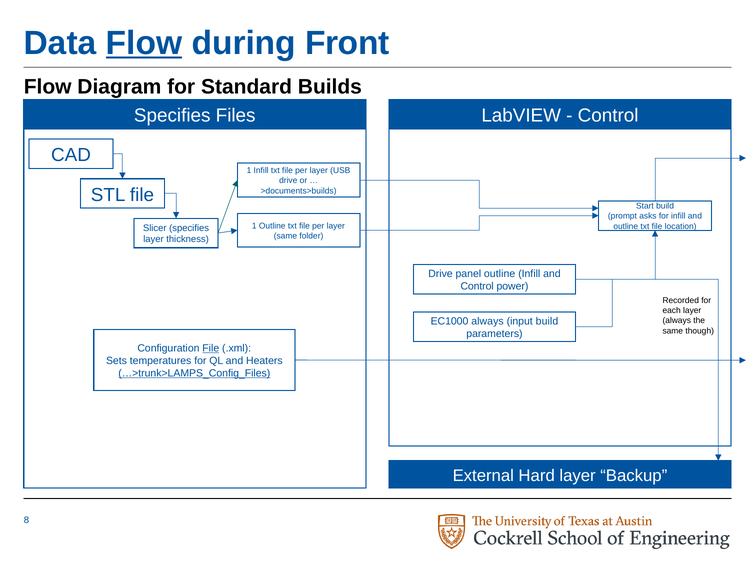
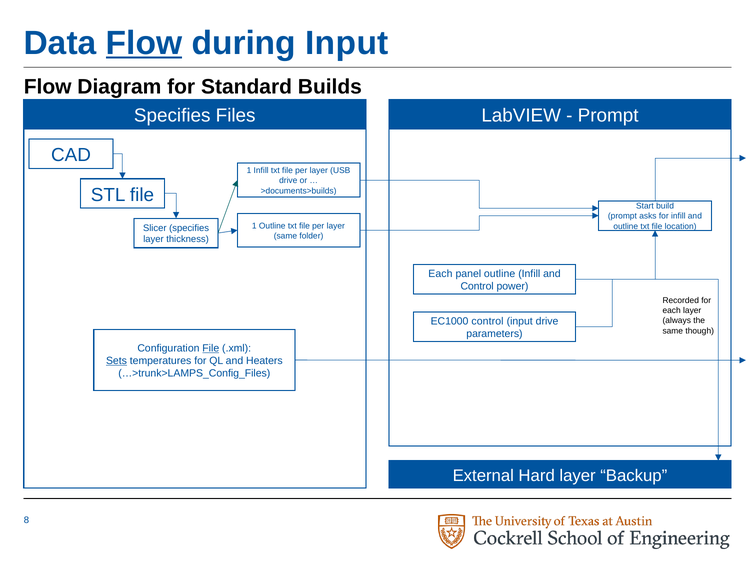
during Front: Front -> Input
Control at (608, 116): Control -> Prompt
Drive at (441, 274): Drive -> Each
EC1000 always: always -> control
input build: build -> drive
Sets underline: none -> present
…>trunk>LAMPS_Config_Files underline: present -> none
